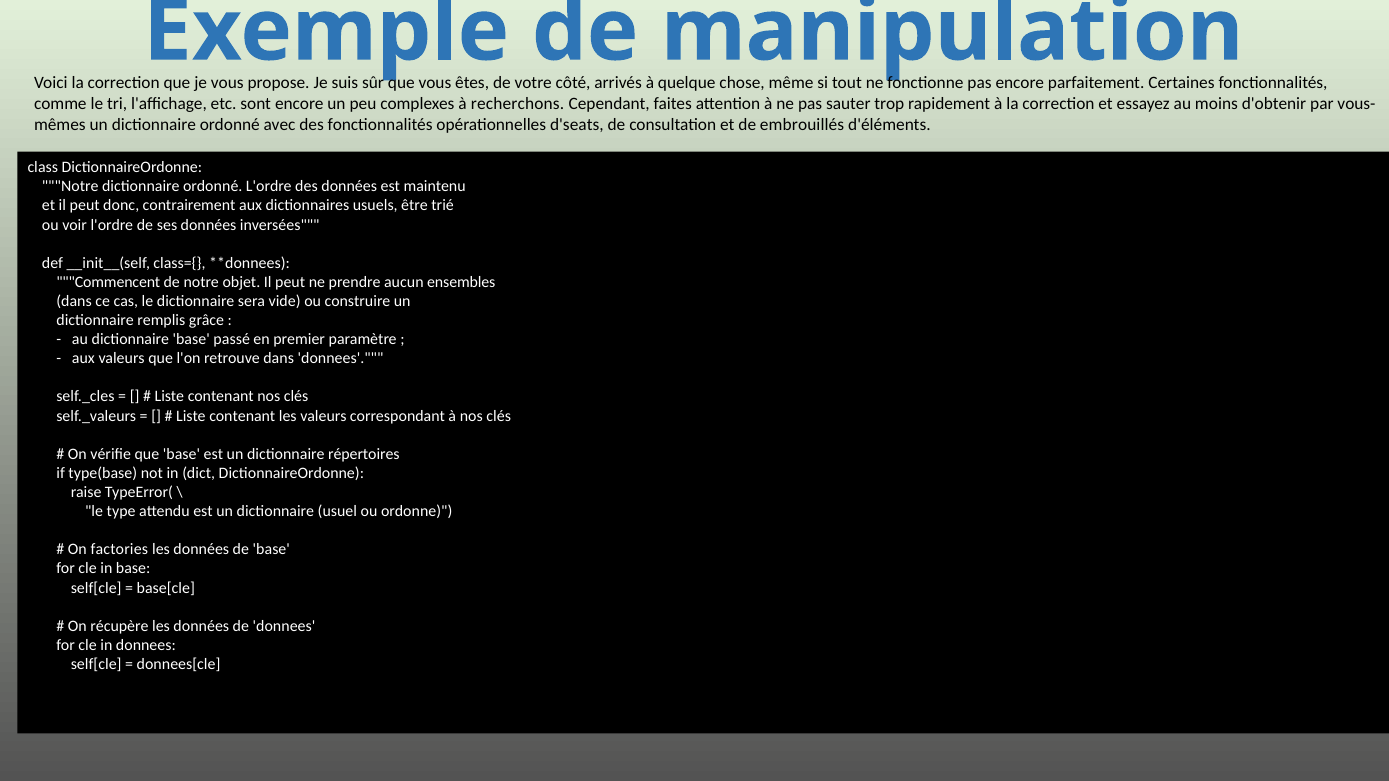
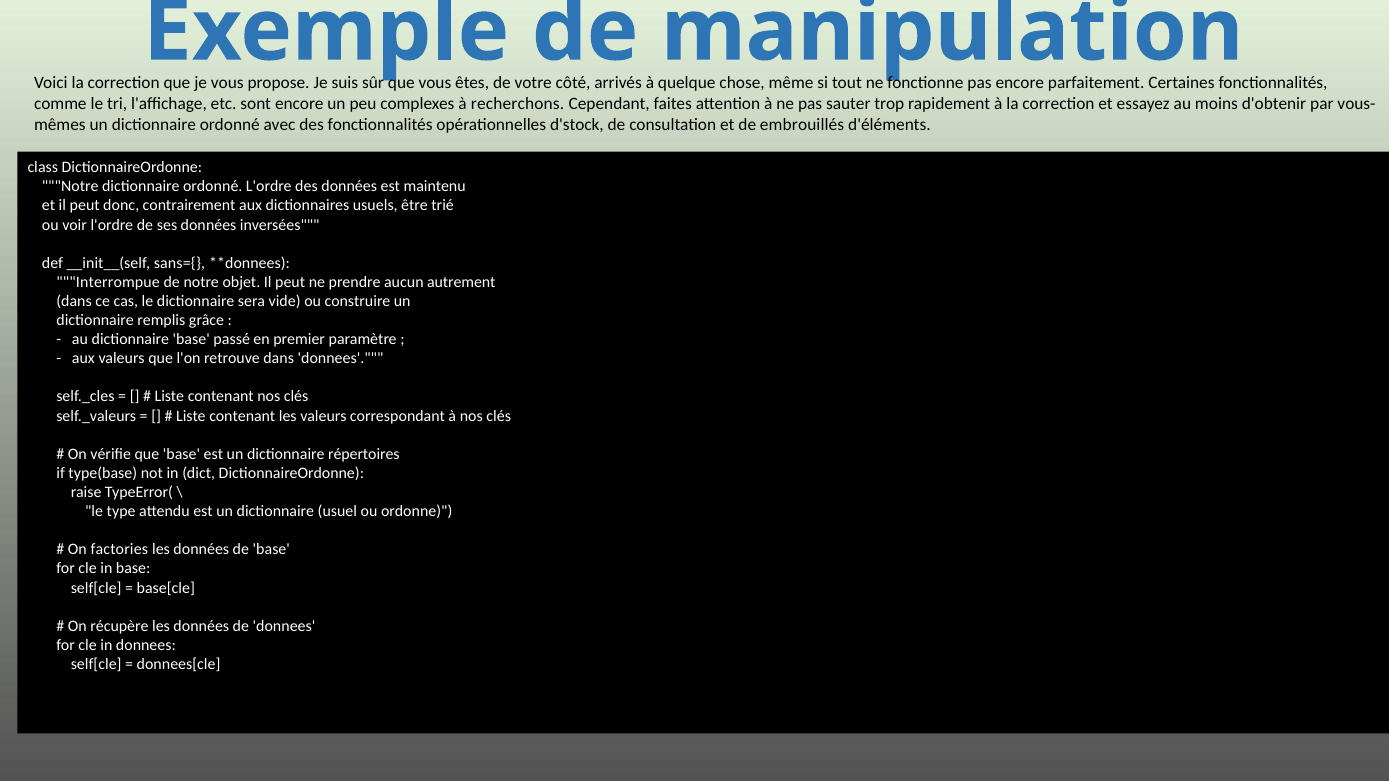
d'seats: d'seats -> d'stock
class={: class={ -> sans={
Commencent: Commencent -> Interrompue
ensembles: ensembles -> autrement
